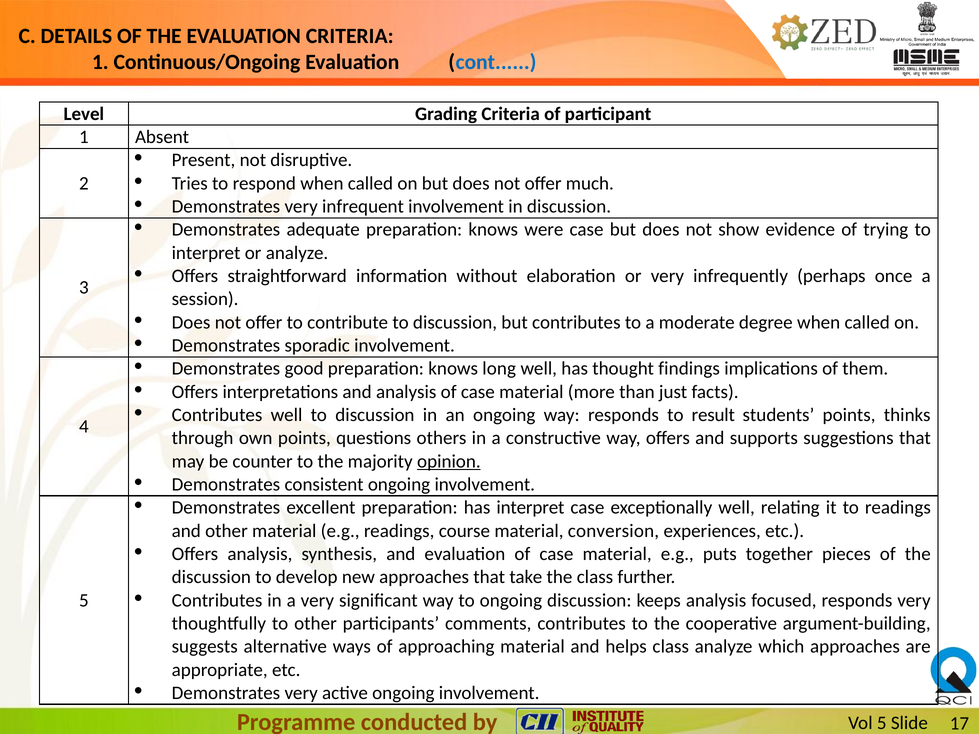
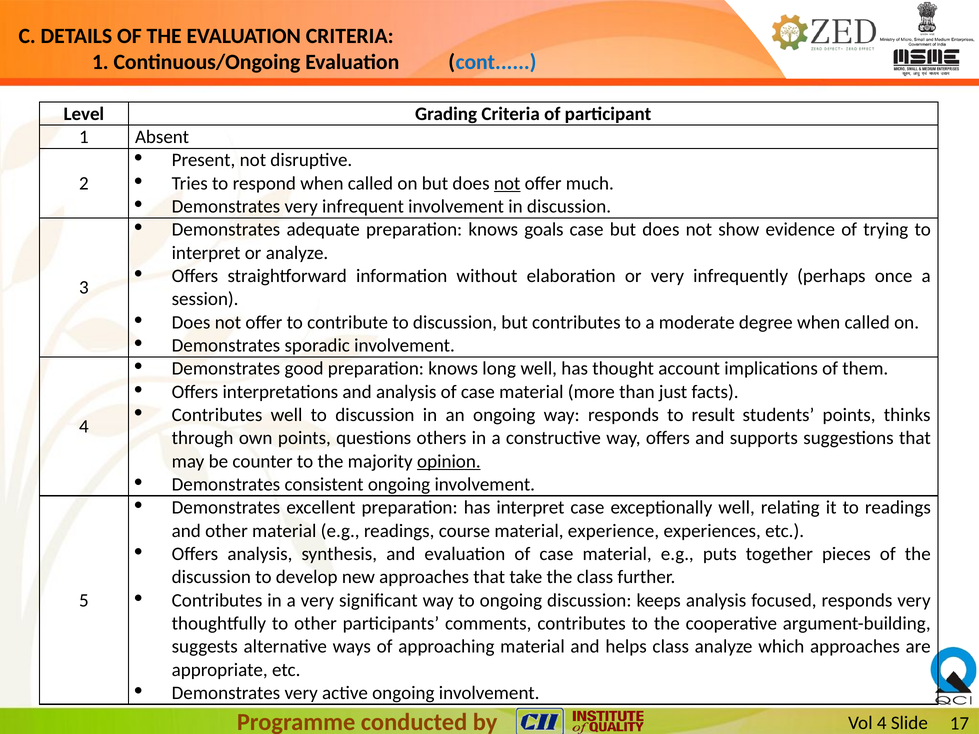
not at (507, 183) underline: none -> present
were: were -> goals
findings: findings -> account
conversion: conversion -> experience
5 at (882, 723): 5 -> 4
